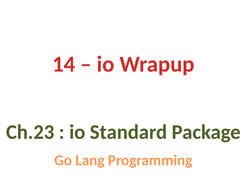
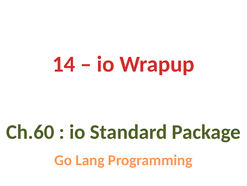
Ch.23: Ch.23 -> Ch.60
